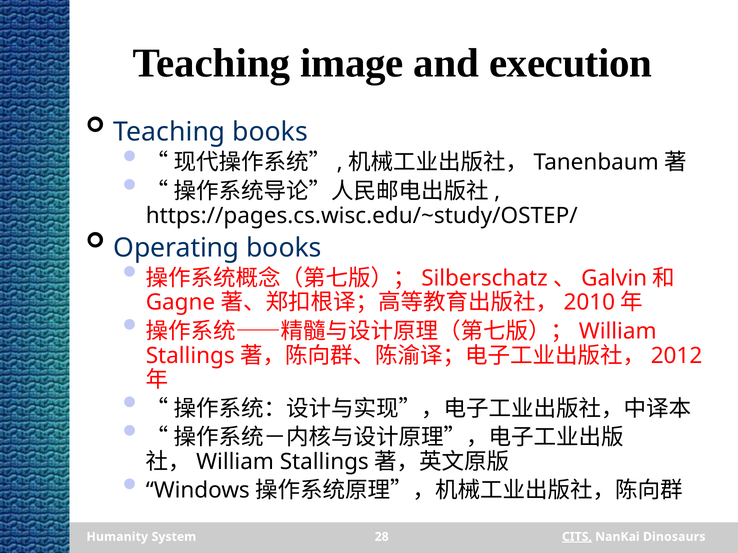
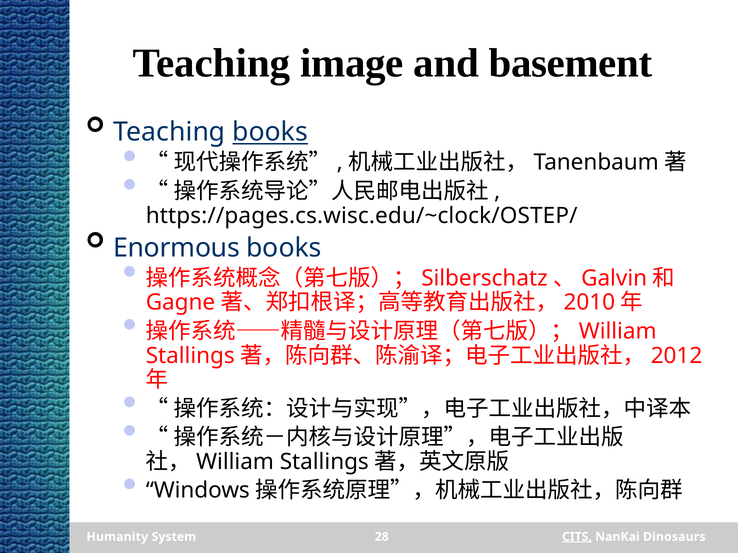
execution: execution -> basement
books at (270, 132) underline: none -> present
https://pages.cs.wisc.edu/~study/OSTEP/: https://pages.cs.wisc.edu/~study/OSTEP/ -> https://pages.cs.wisc.edu/~clock/OSTEP/
Operating: Operating -> Enormous
